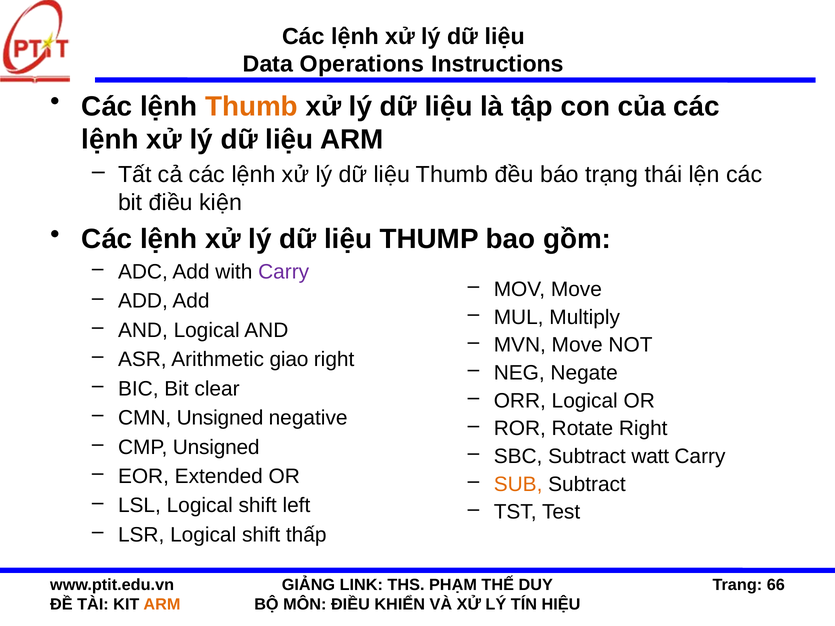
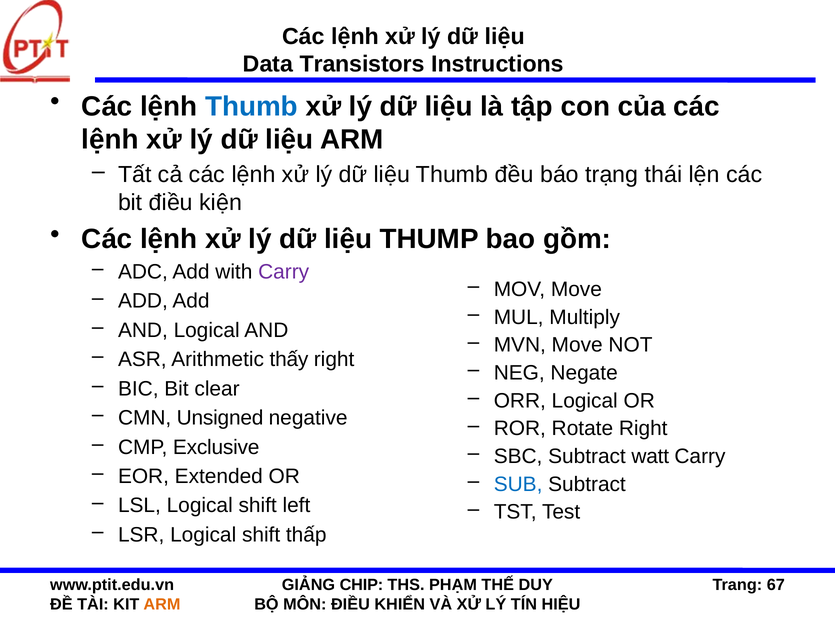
Operations: Operations -> Transistors
Thumb at (251, 106) colour: orange -> blue
giao: giao -> thấy
CMP Unsigned: Unsigned -> Exclusive
SUB colour: orange -> blue
LINK: LINK -> CHIP
66: 66 -> 67
